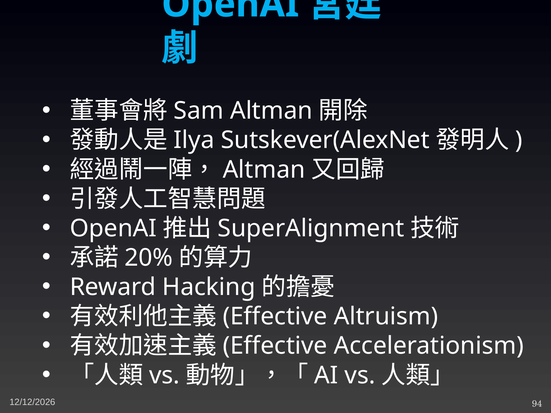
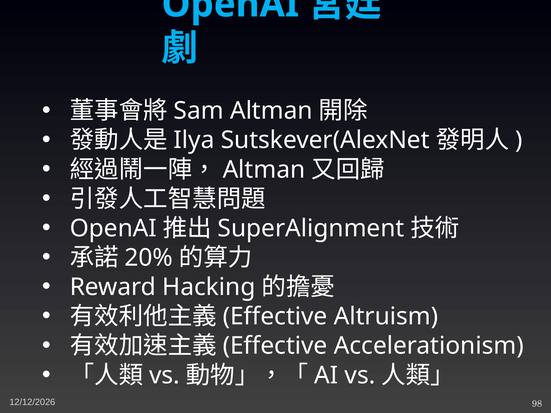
94: 94 -> 98
